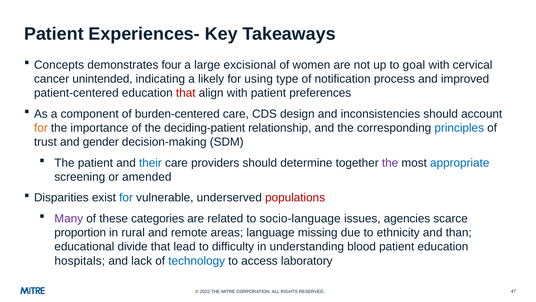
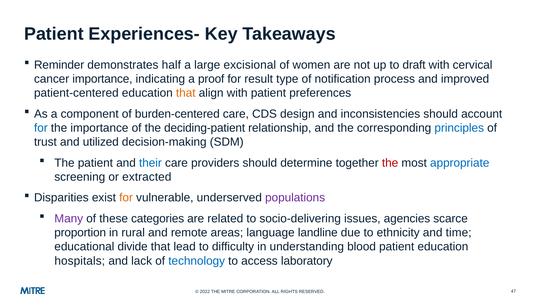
Concepts: Concepts -> Reminder
four: four -> half
goal: goal -> draft
cancer unintended: unintended -> importance
likely: likely -> proof
using: using -> result
that at (186, 93) colour: red -> orange
for at (41, 128) colour: orange -> blue
gender: gender -> utilized
the at (390, 163) colour: purple -> red
amended: amended -> extracted
for at (126, 197) colour: blue -> orange
populations colour: red -> purple
socio-language: socio-language -> socio-delivering
missing: missing -> landline
than: than -> time
